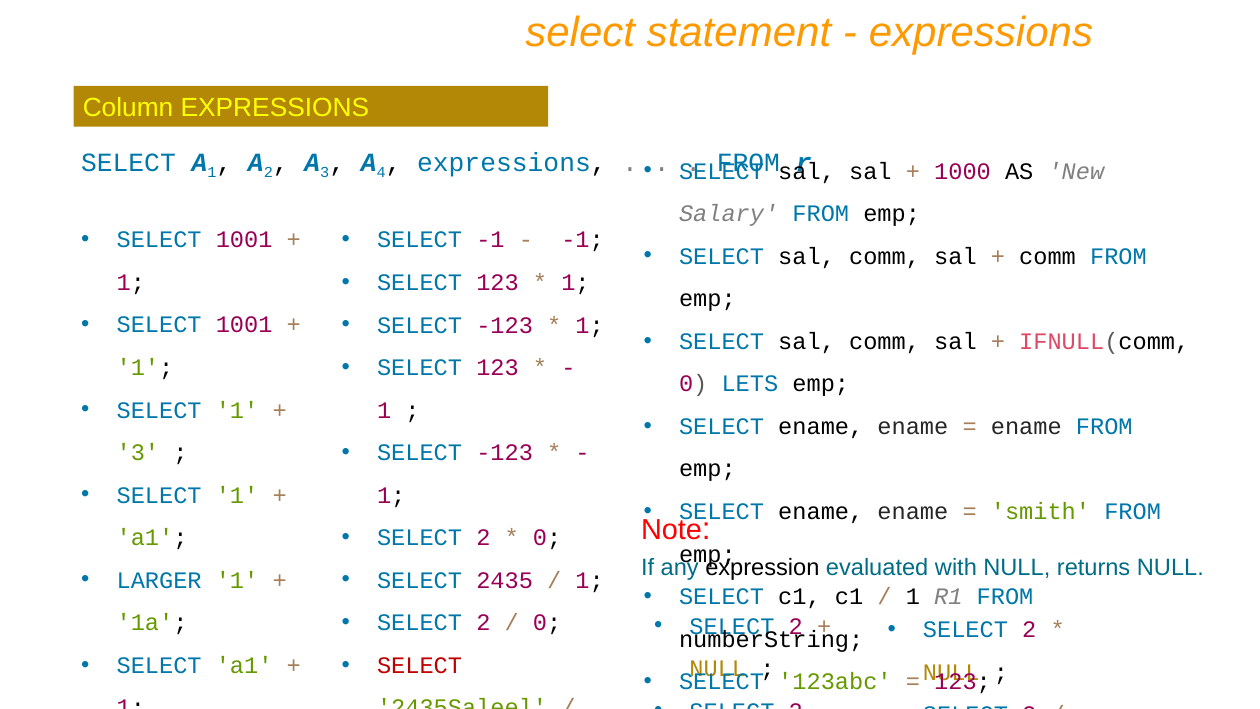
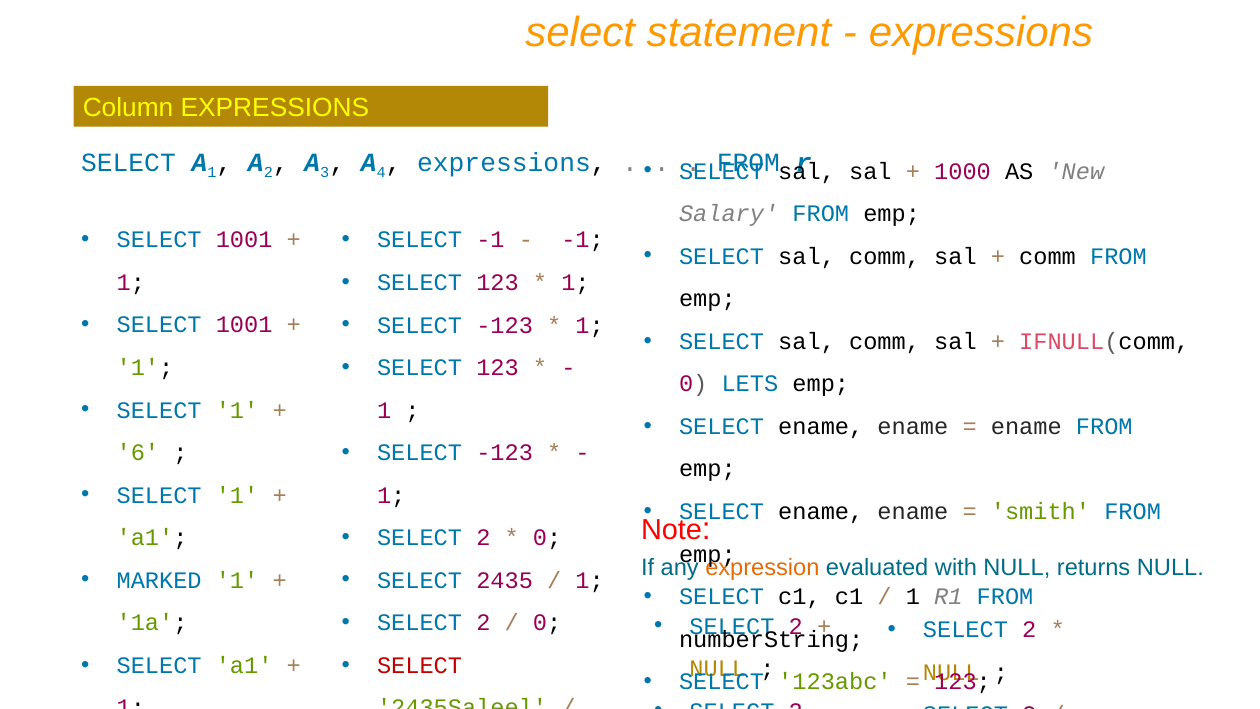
3 at (138, 453): 3 -> 6
expression colour: black -> orange
LARGER: LARGER -> MARKED
